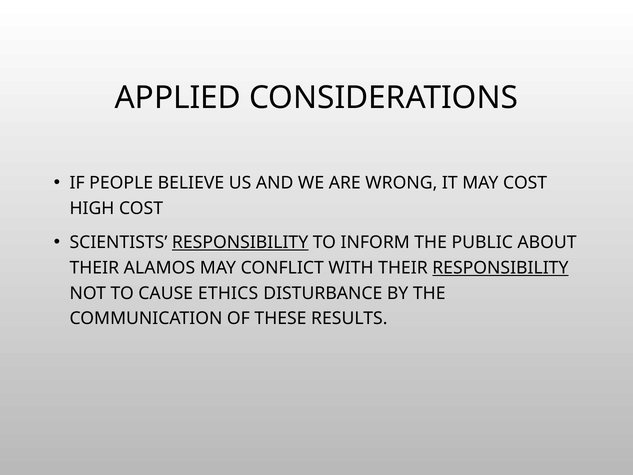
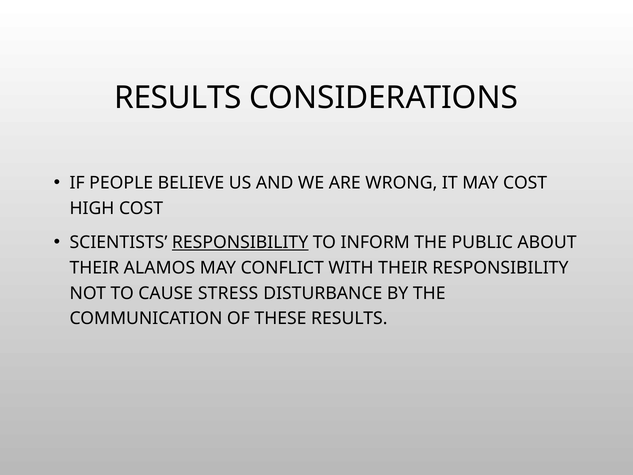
APPLIED at (178, 98): APPLIED -> RESULTS
RESPONSIBILITY at (500, 268) underline: present -> none
ETHICS: ETHICS -> STRESS
